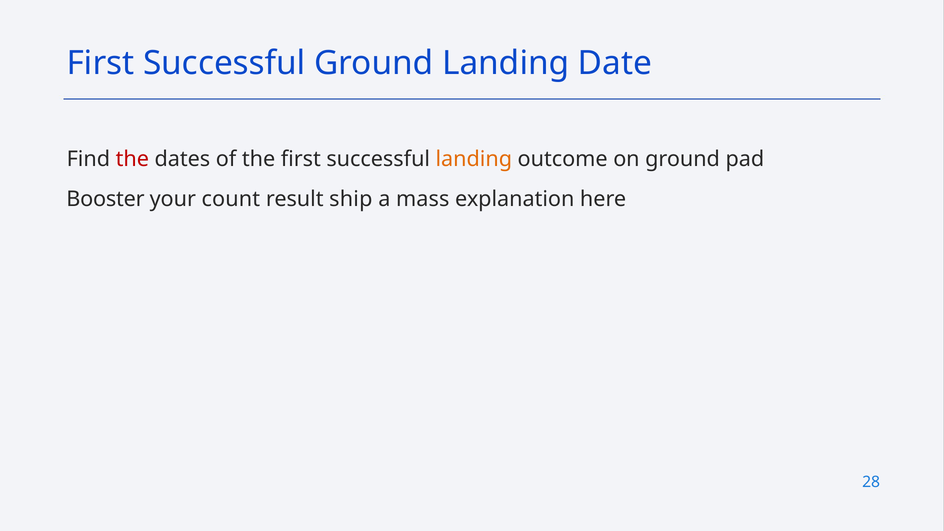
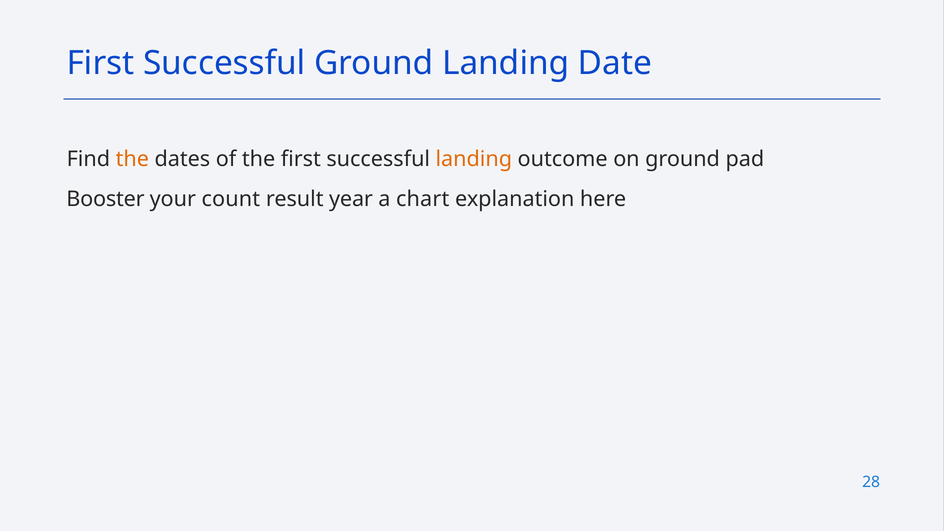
the at (132, 159) colour: red -> orange
ship: ship -> year
mass: mass -> chart
